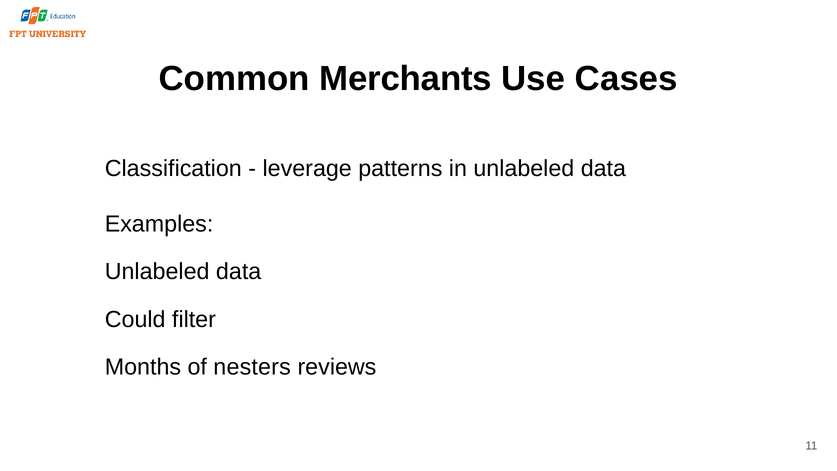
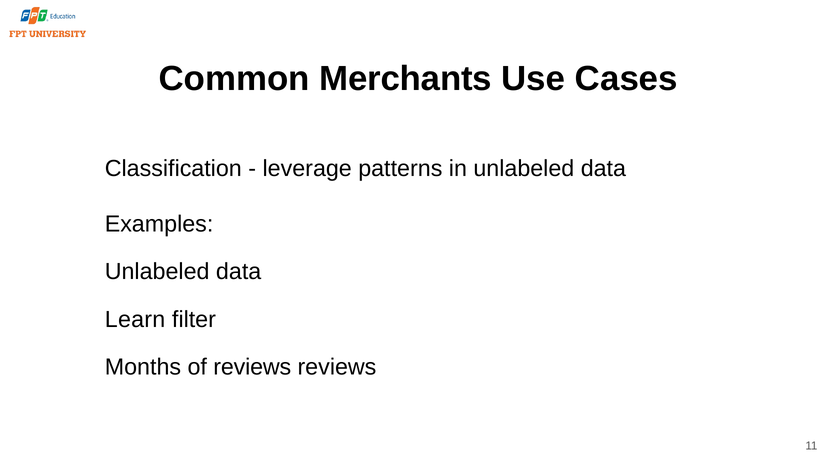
Could: Could -> Learn
of nesters: nesters -> reviews
